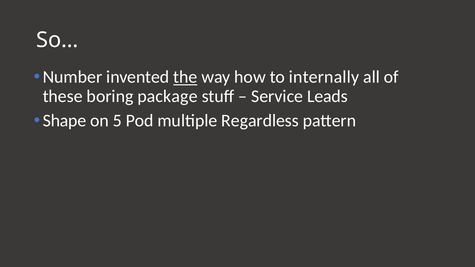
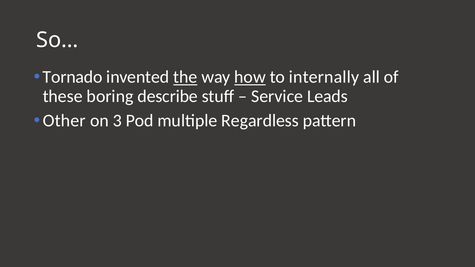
Number: Number -> Tornado
how underline: none -> present
package: package -> describe
Shape: Shape -> Other
5: 5 -> 3
